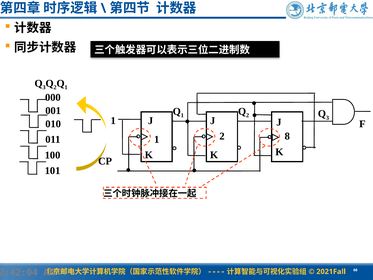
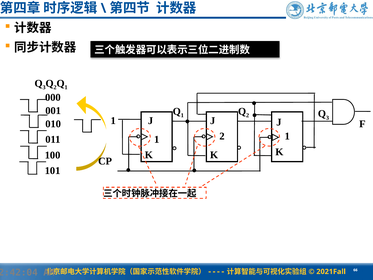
2 8: 8 -> 1
